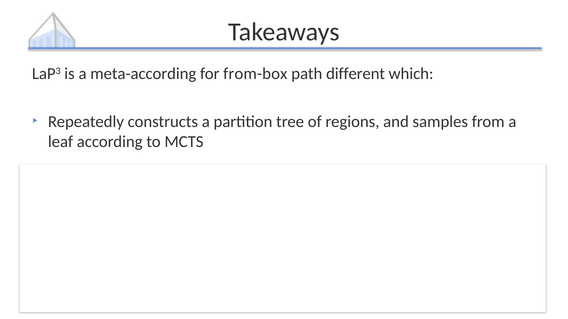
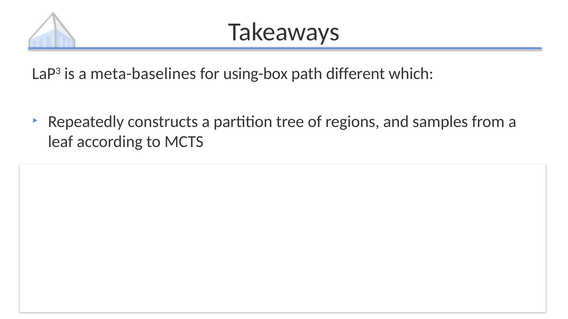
meta-according: meta-according -> meta-baselines
from-box: from-box -> using-box
